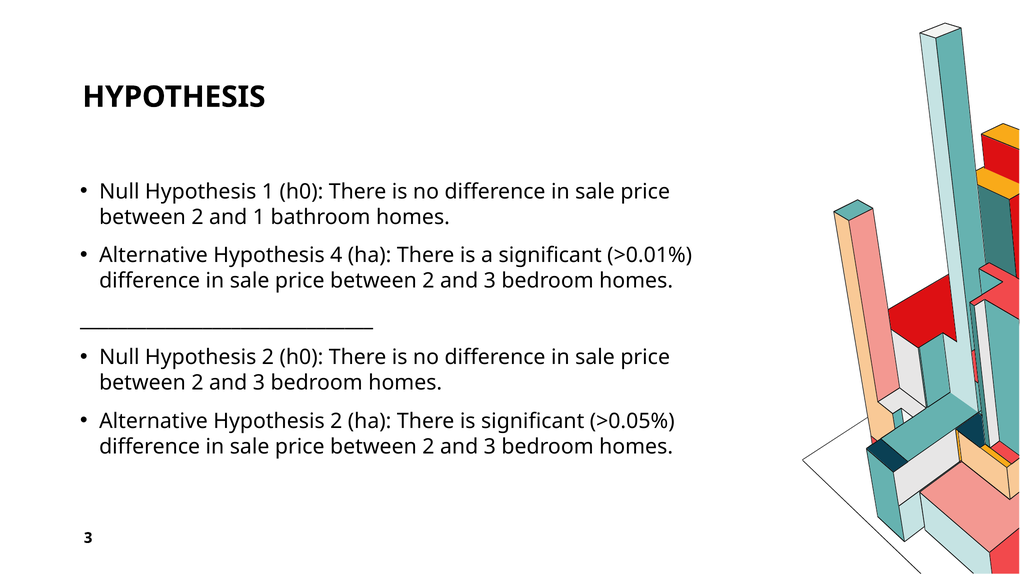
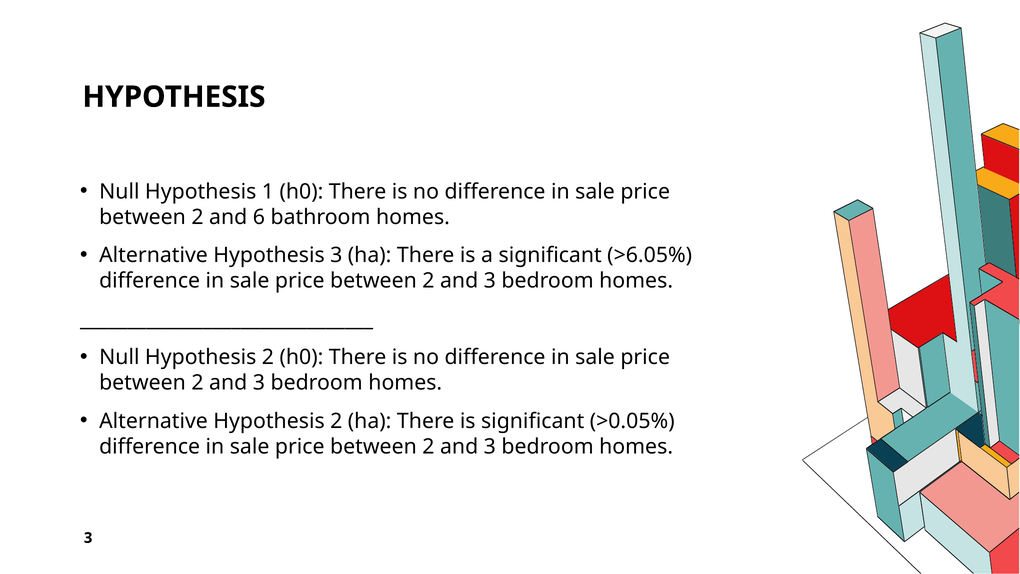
and 1: 1 -> 6
Hypothesis 4: 4 -> 3
>0.01%: >0.01% -> >6.05%
